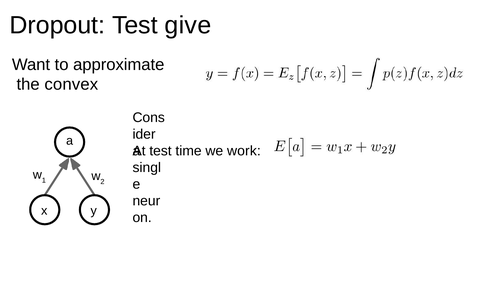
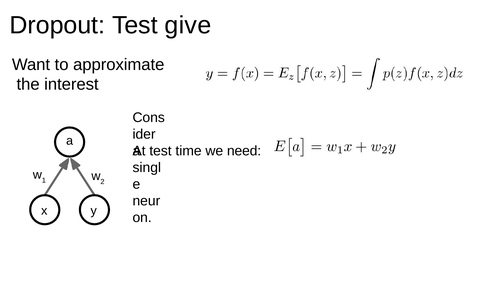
convex: convex -> interest
work: work -> need
